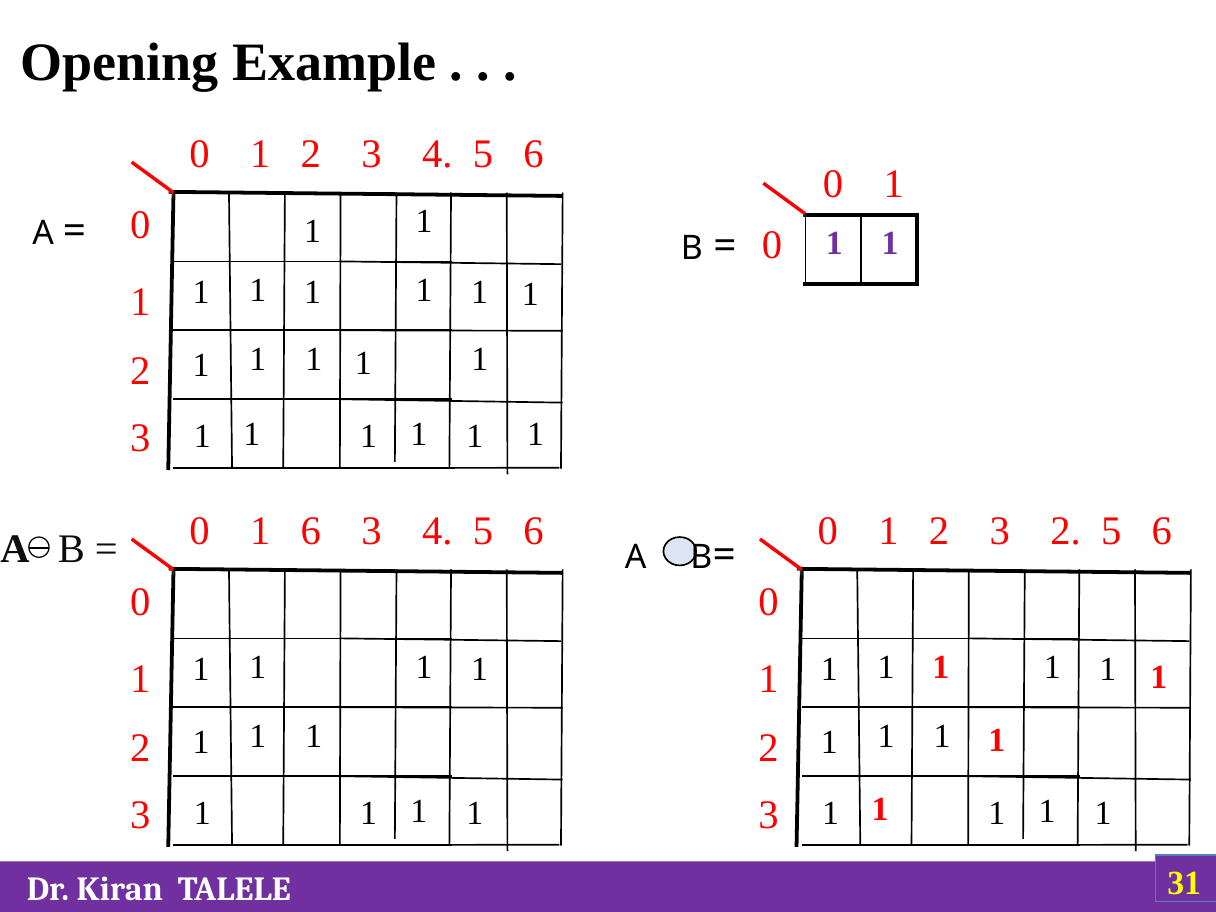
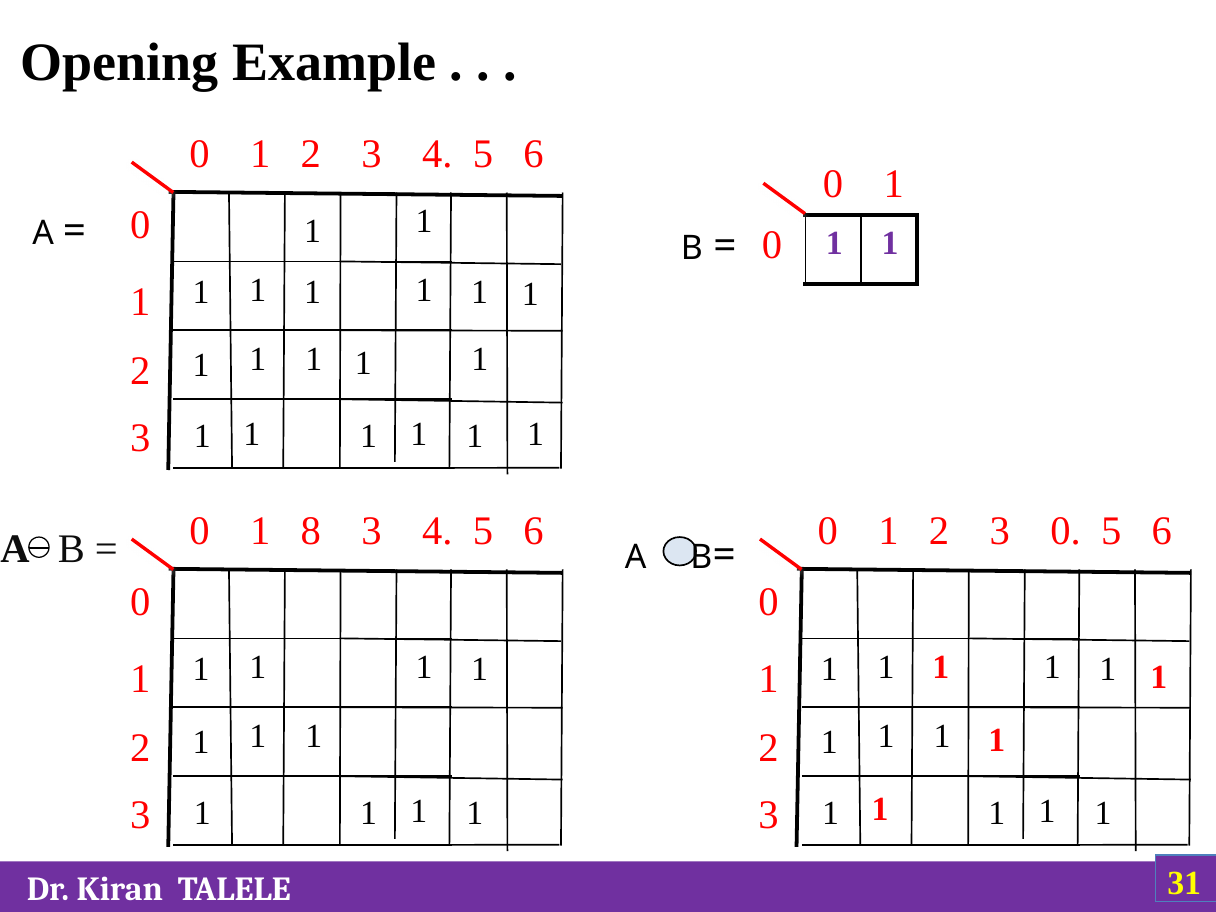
1 6: 6 -> 8
2 at (1066, 531): 2 -> 0
